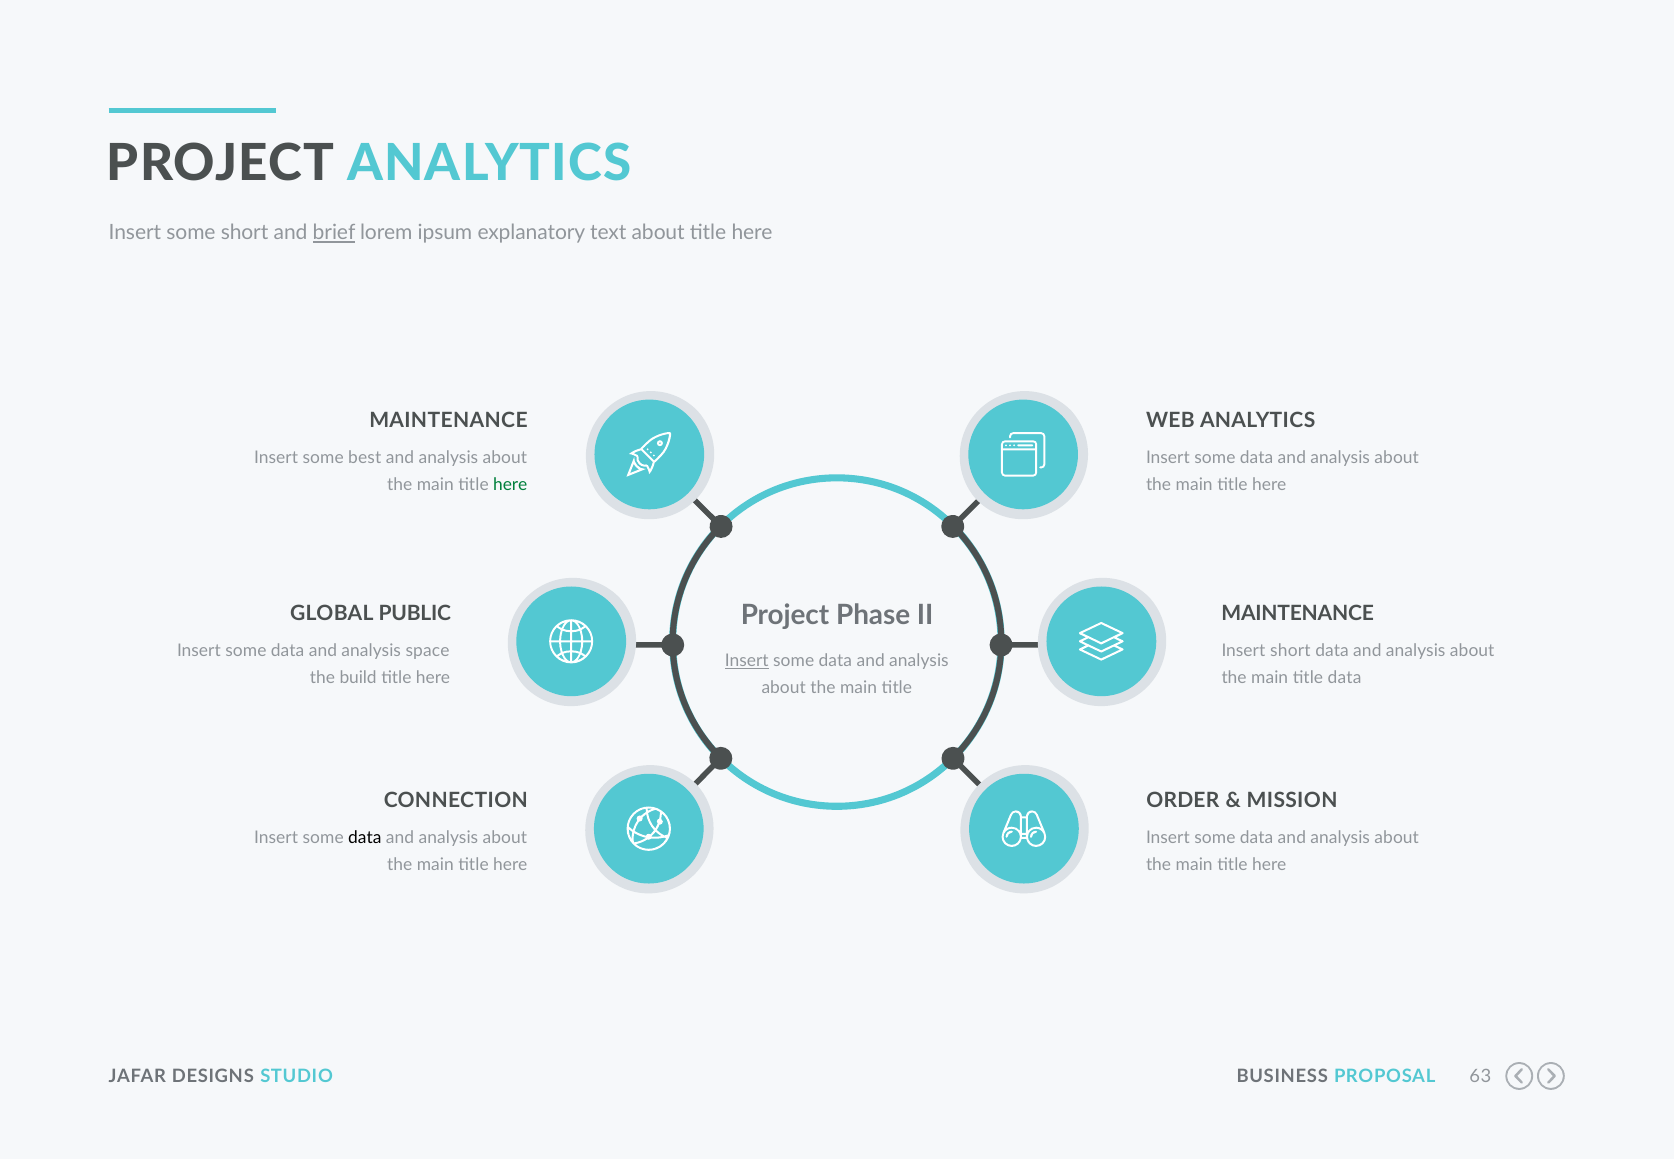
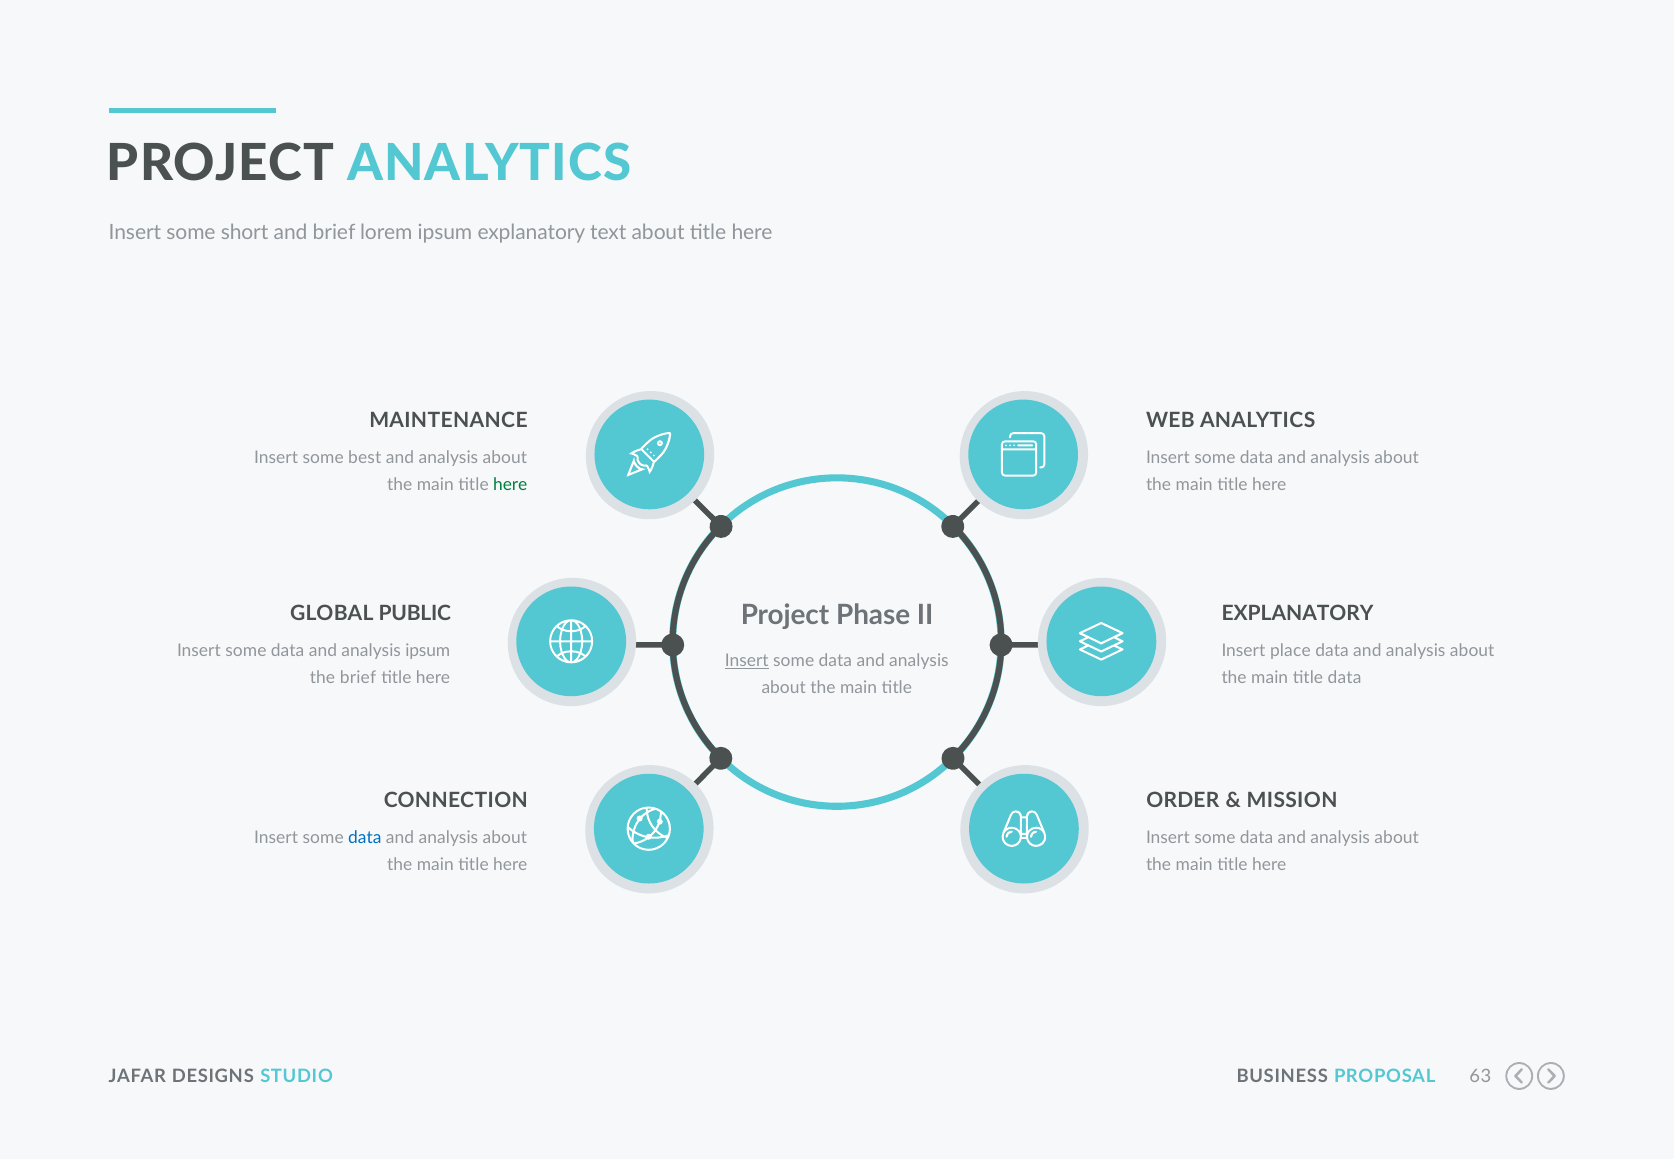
brief at (334, 233) underline: present -> none
MAINTENANCE at (1298, 613): MAINTENANCE -> EXPLANATORY
analysis space: space -> ipsum
Insert short: short -> place
the build: build -> brief
data at (365, 838) colour: black -> blue
